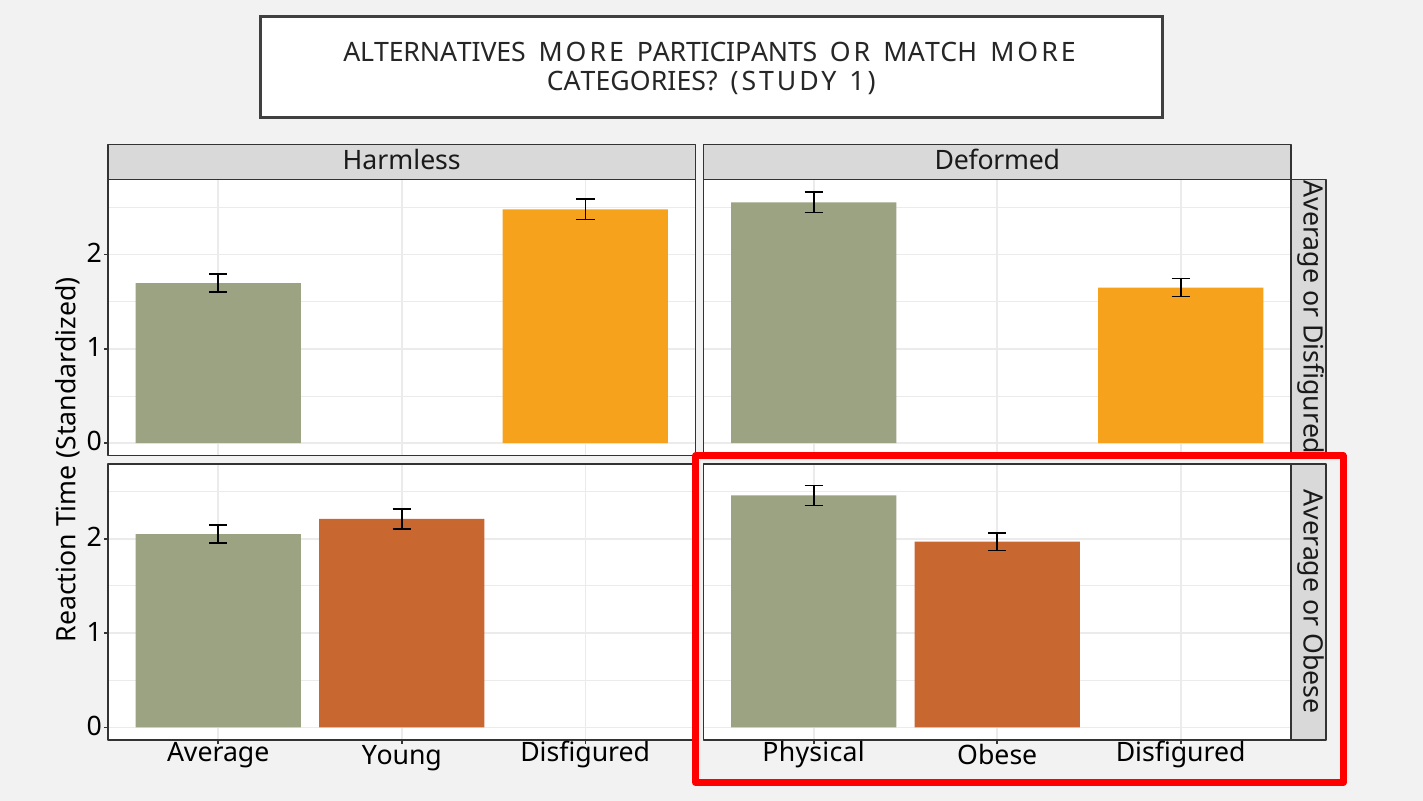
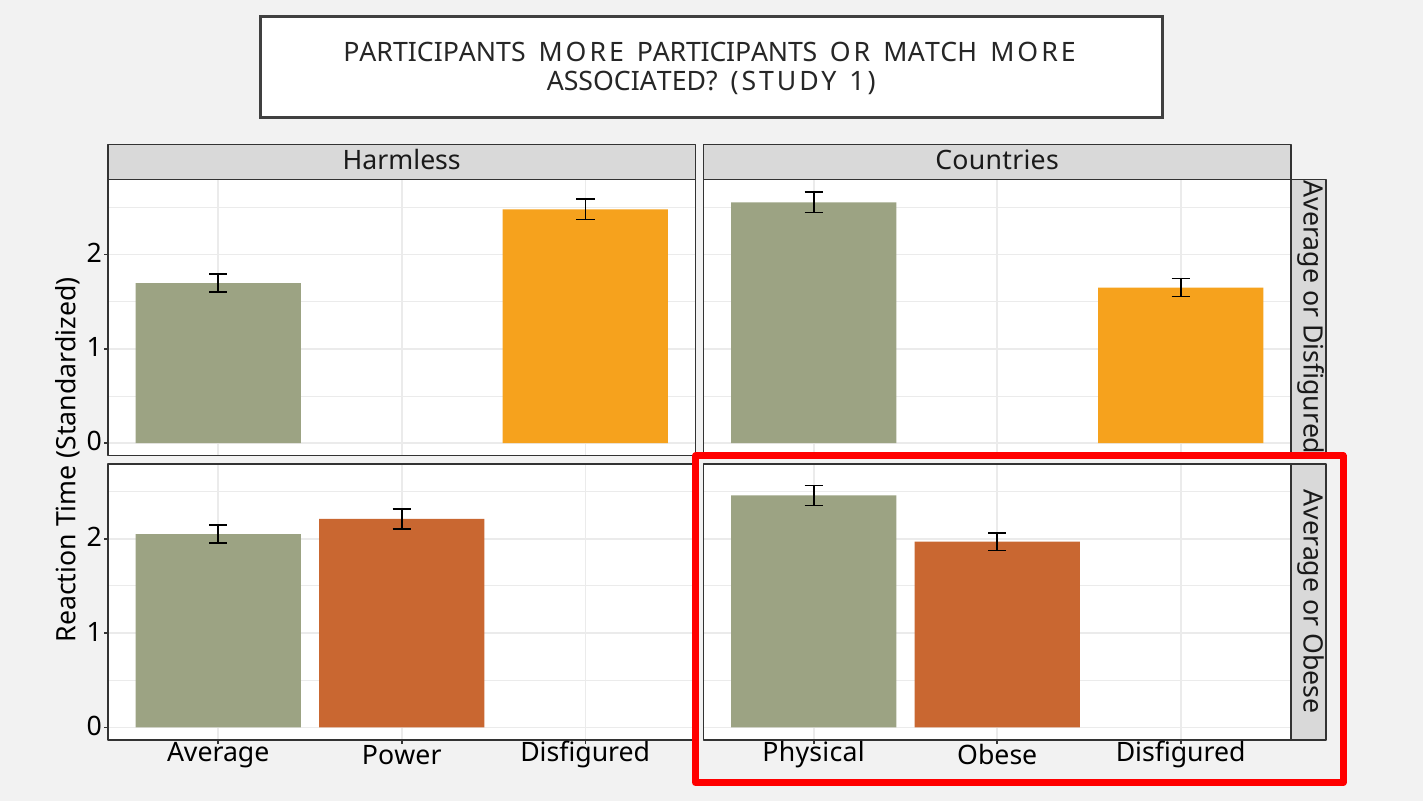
ALTERNATIVES at (435, 52): ALTERNATIVES -> PARTICIPANTS
CATEGORIES: CATEGORIES -> ASSOCIATED
Deformed: Deformed -> Countries
Young: Young -> Power
